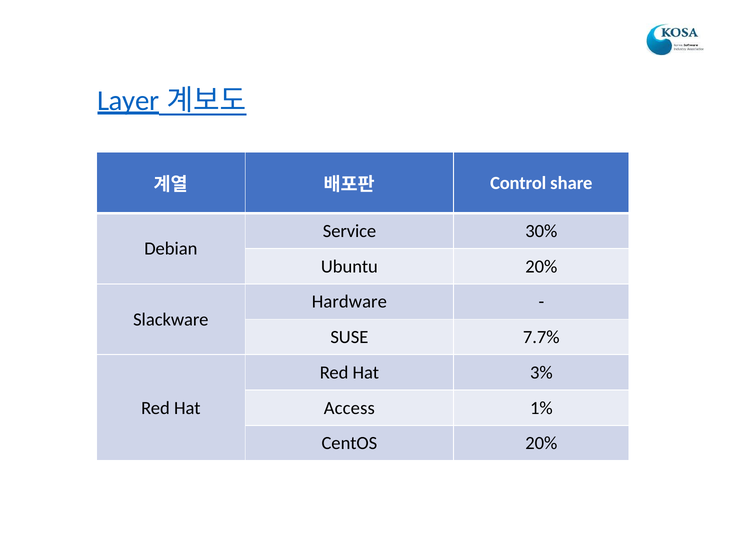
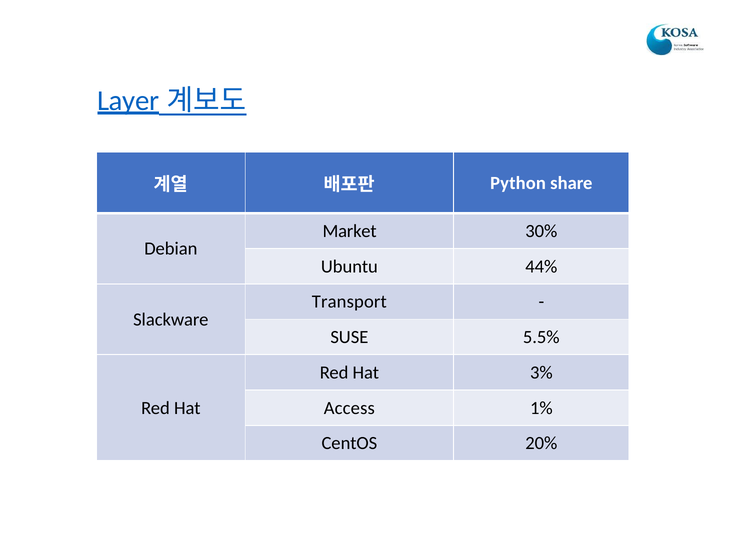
Control: Control -> Python
Service: Service -> Market
Ubuntu 20%: 20% -> 44%
Hardware: Hardware -> Transport
7.7%: 7.7% -> 5.5%
